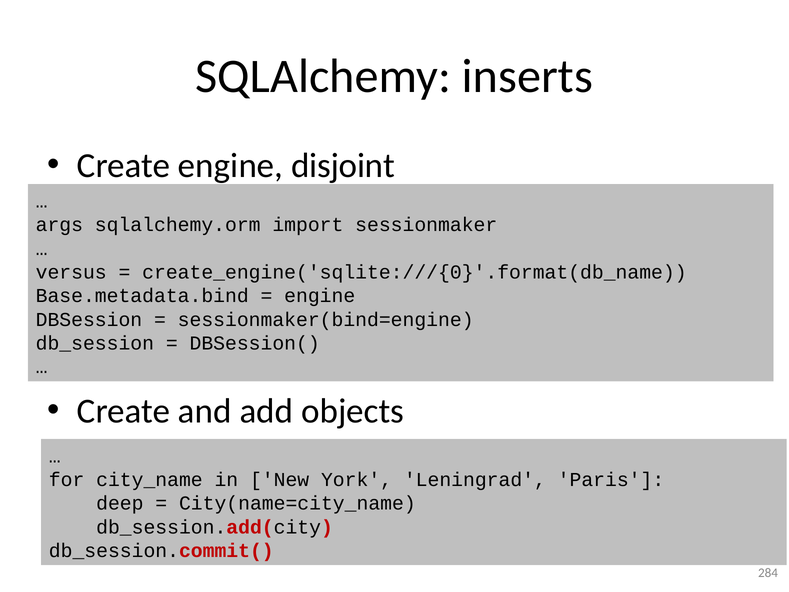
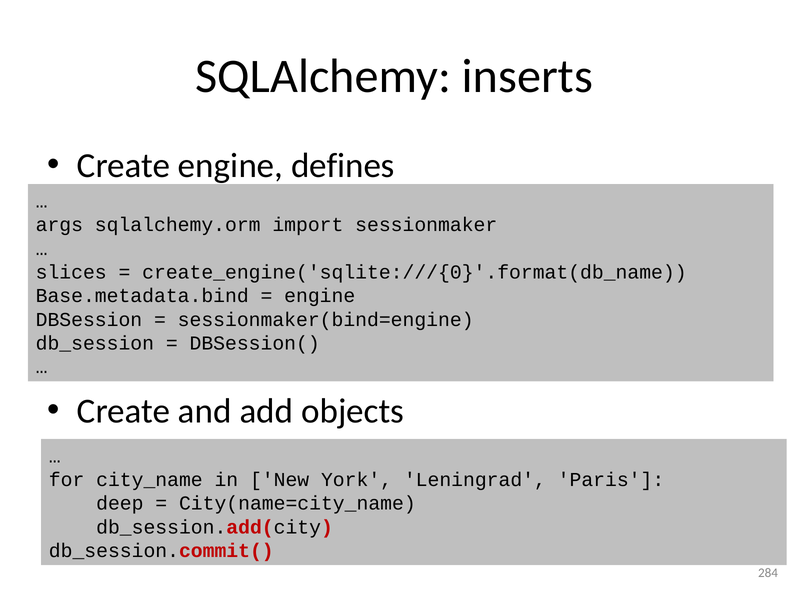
disjoint: disjoint -> defines
versus: versus -> slices
